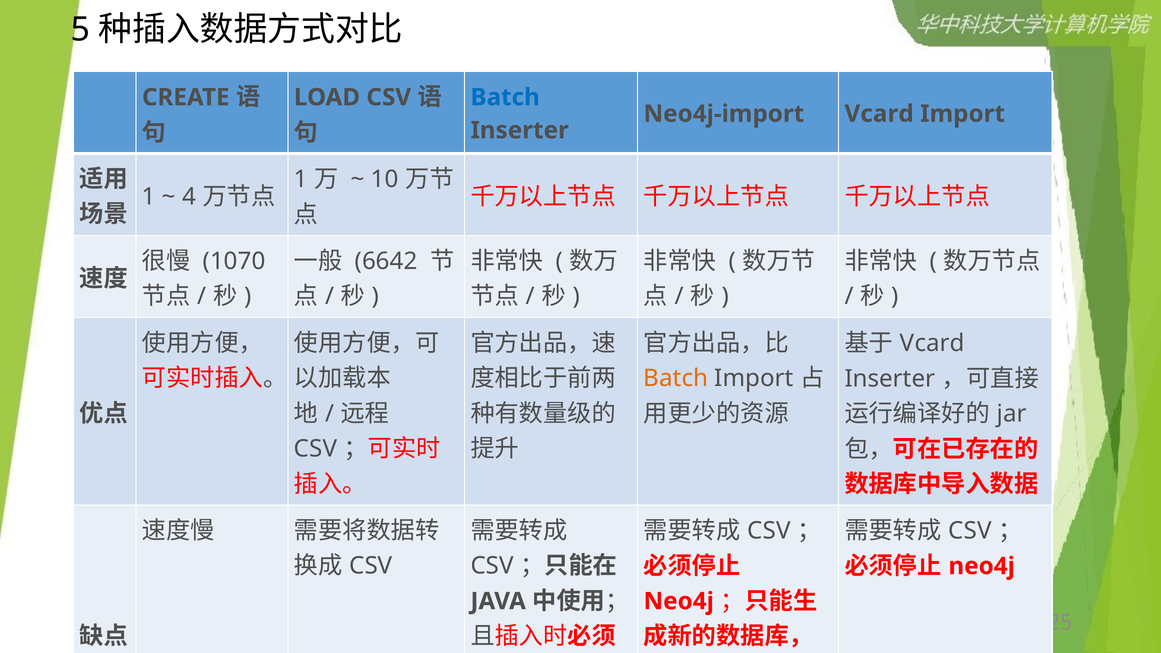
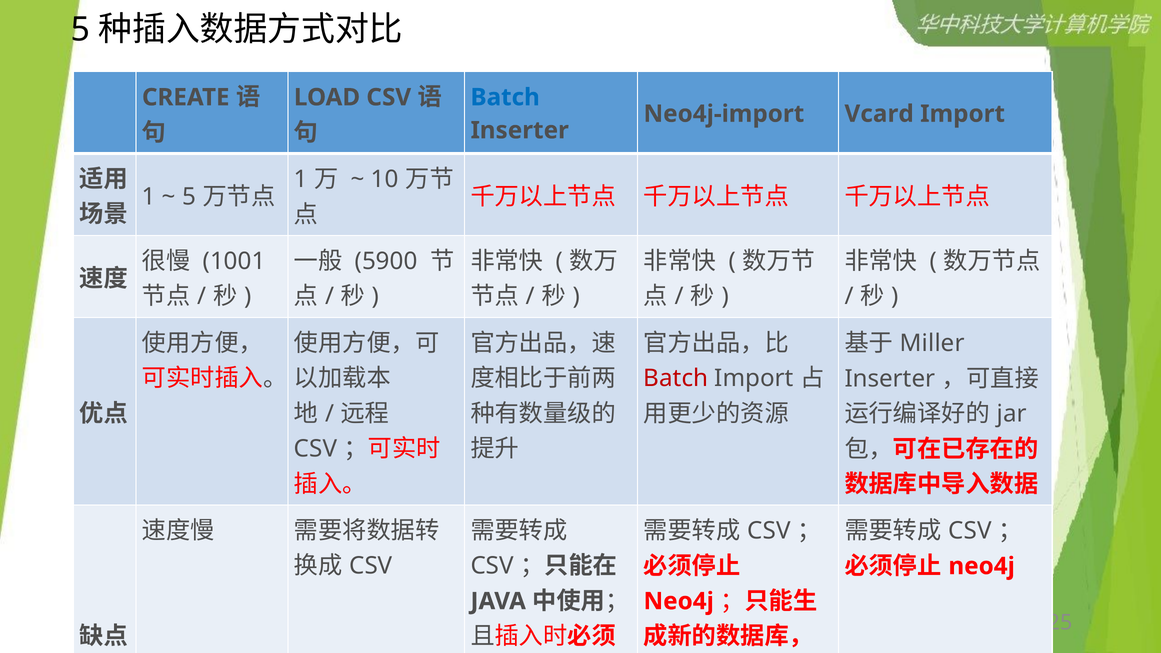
4 at (189, 197): 4 -> 5
1070: 1070 -> 1001
6642: 6642 -> 5900
Vcard at (932, 343): Vcard -> Miller
Batch at (676, 378) colour: orange -> red
